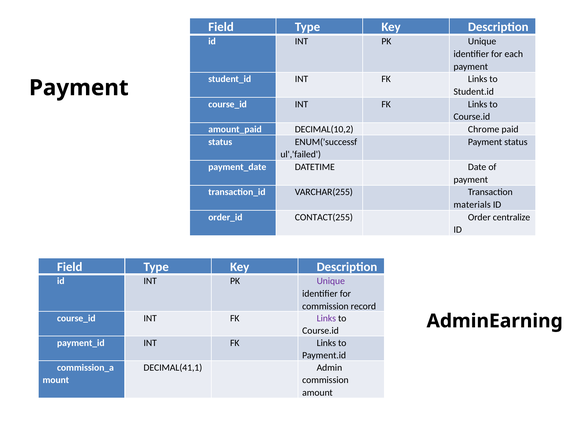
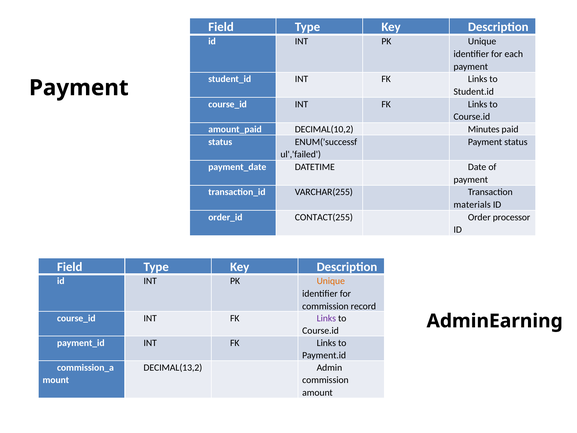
Chrome: Chrome -> Minutes
centralize: centralize -> processor
Unique at (331, 281) colour: purple -> orange
DECIMAL(41,1: DECIMAL(41,1 -> DECIMAL(13,2
